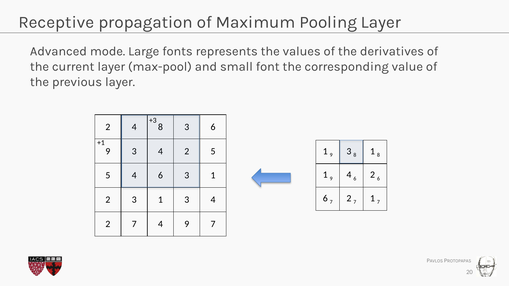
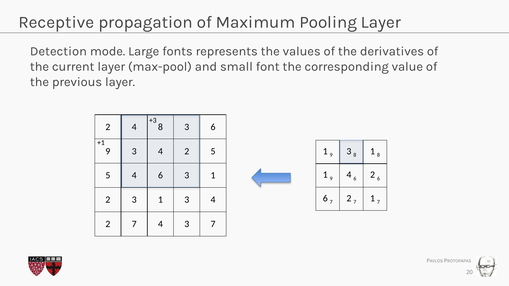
Advanced: Advanced -> Detection
4 9: 9 -> 3
